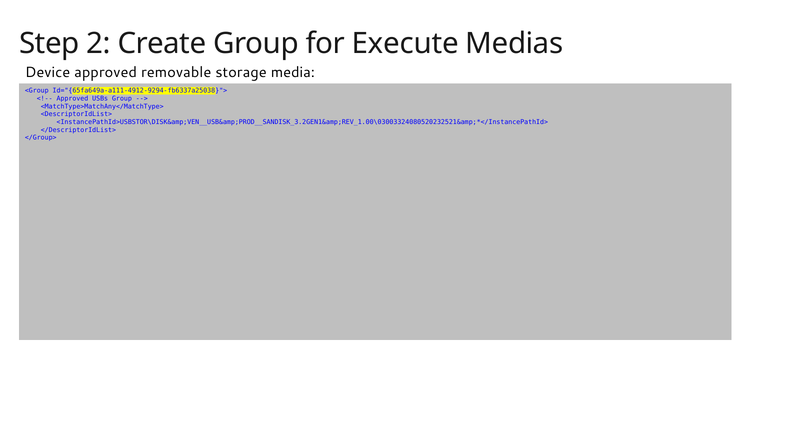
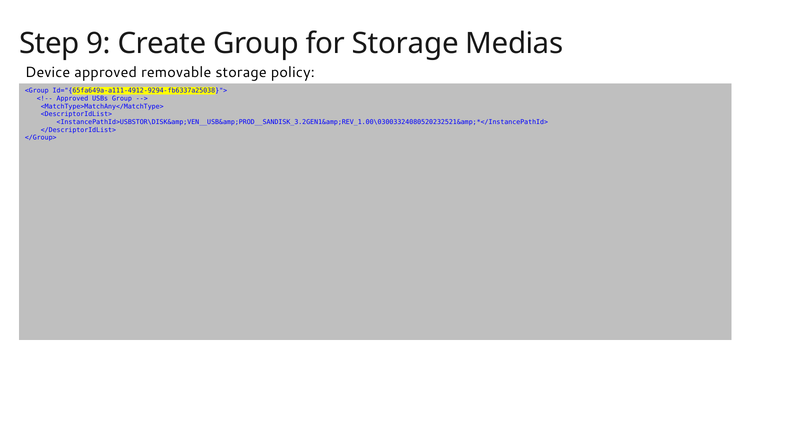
2: 2 -> 9
for Execute: Execute -> Storage
media: media -> policy
